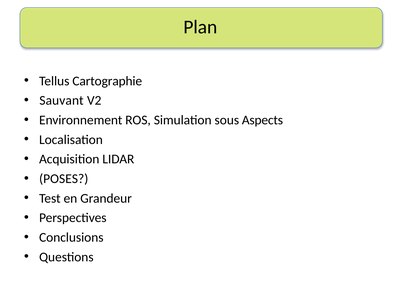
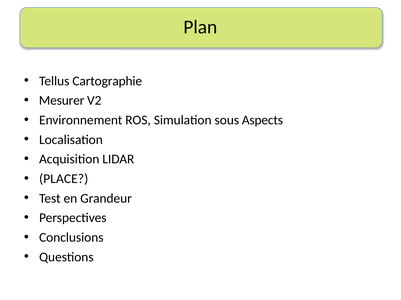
Sauvant: Sauvant -> Mesurer
POSES: POSES -> PLACE
